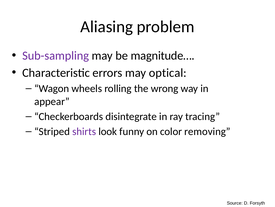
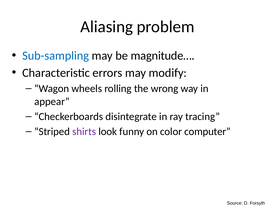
Sub-sampling colour: purple -> blue
optical: optical -> modify
removing: removing -> computer
